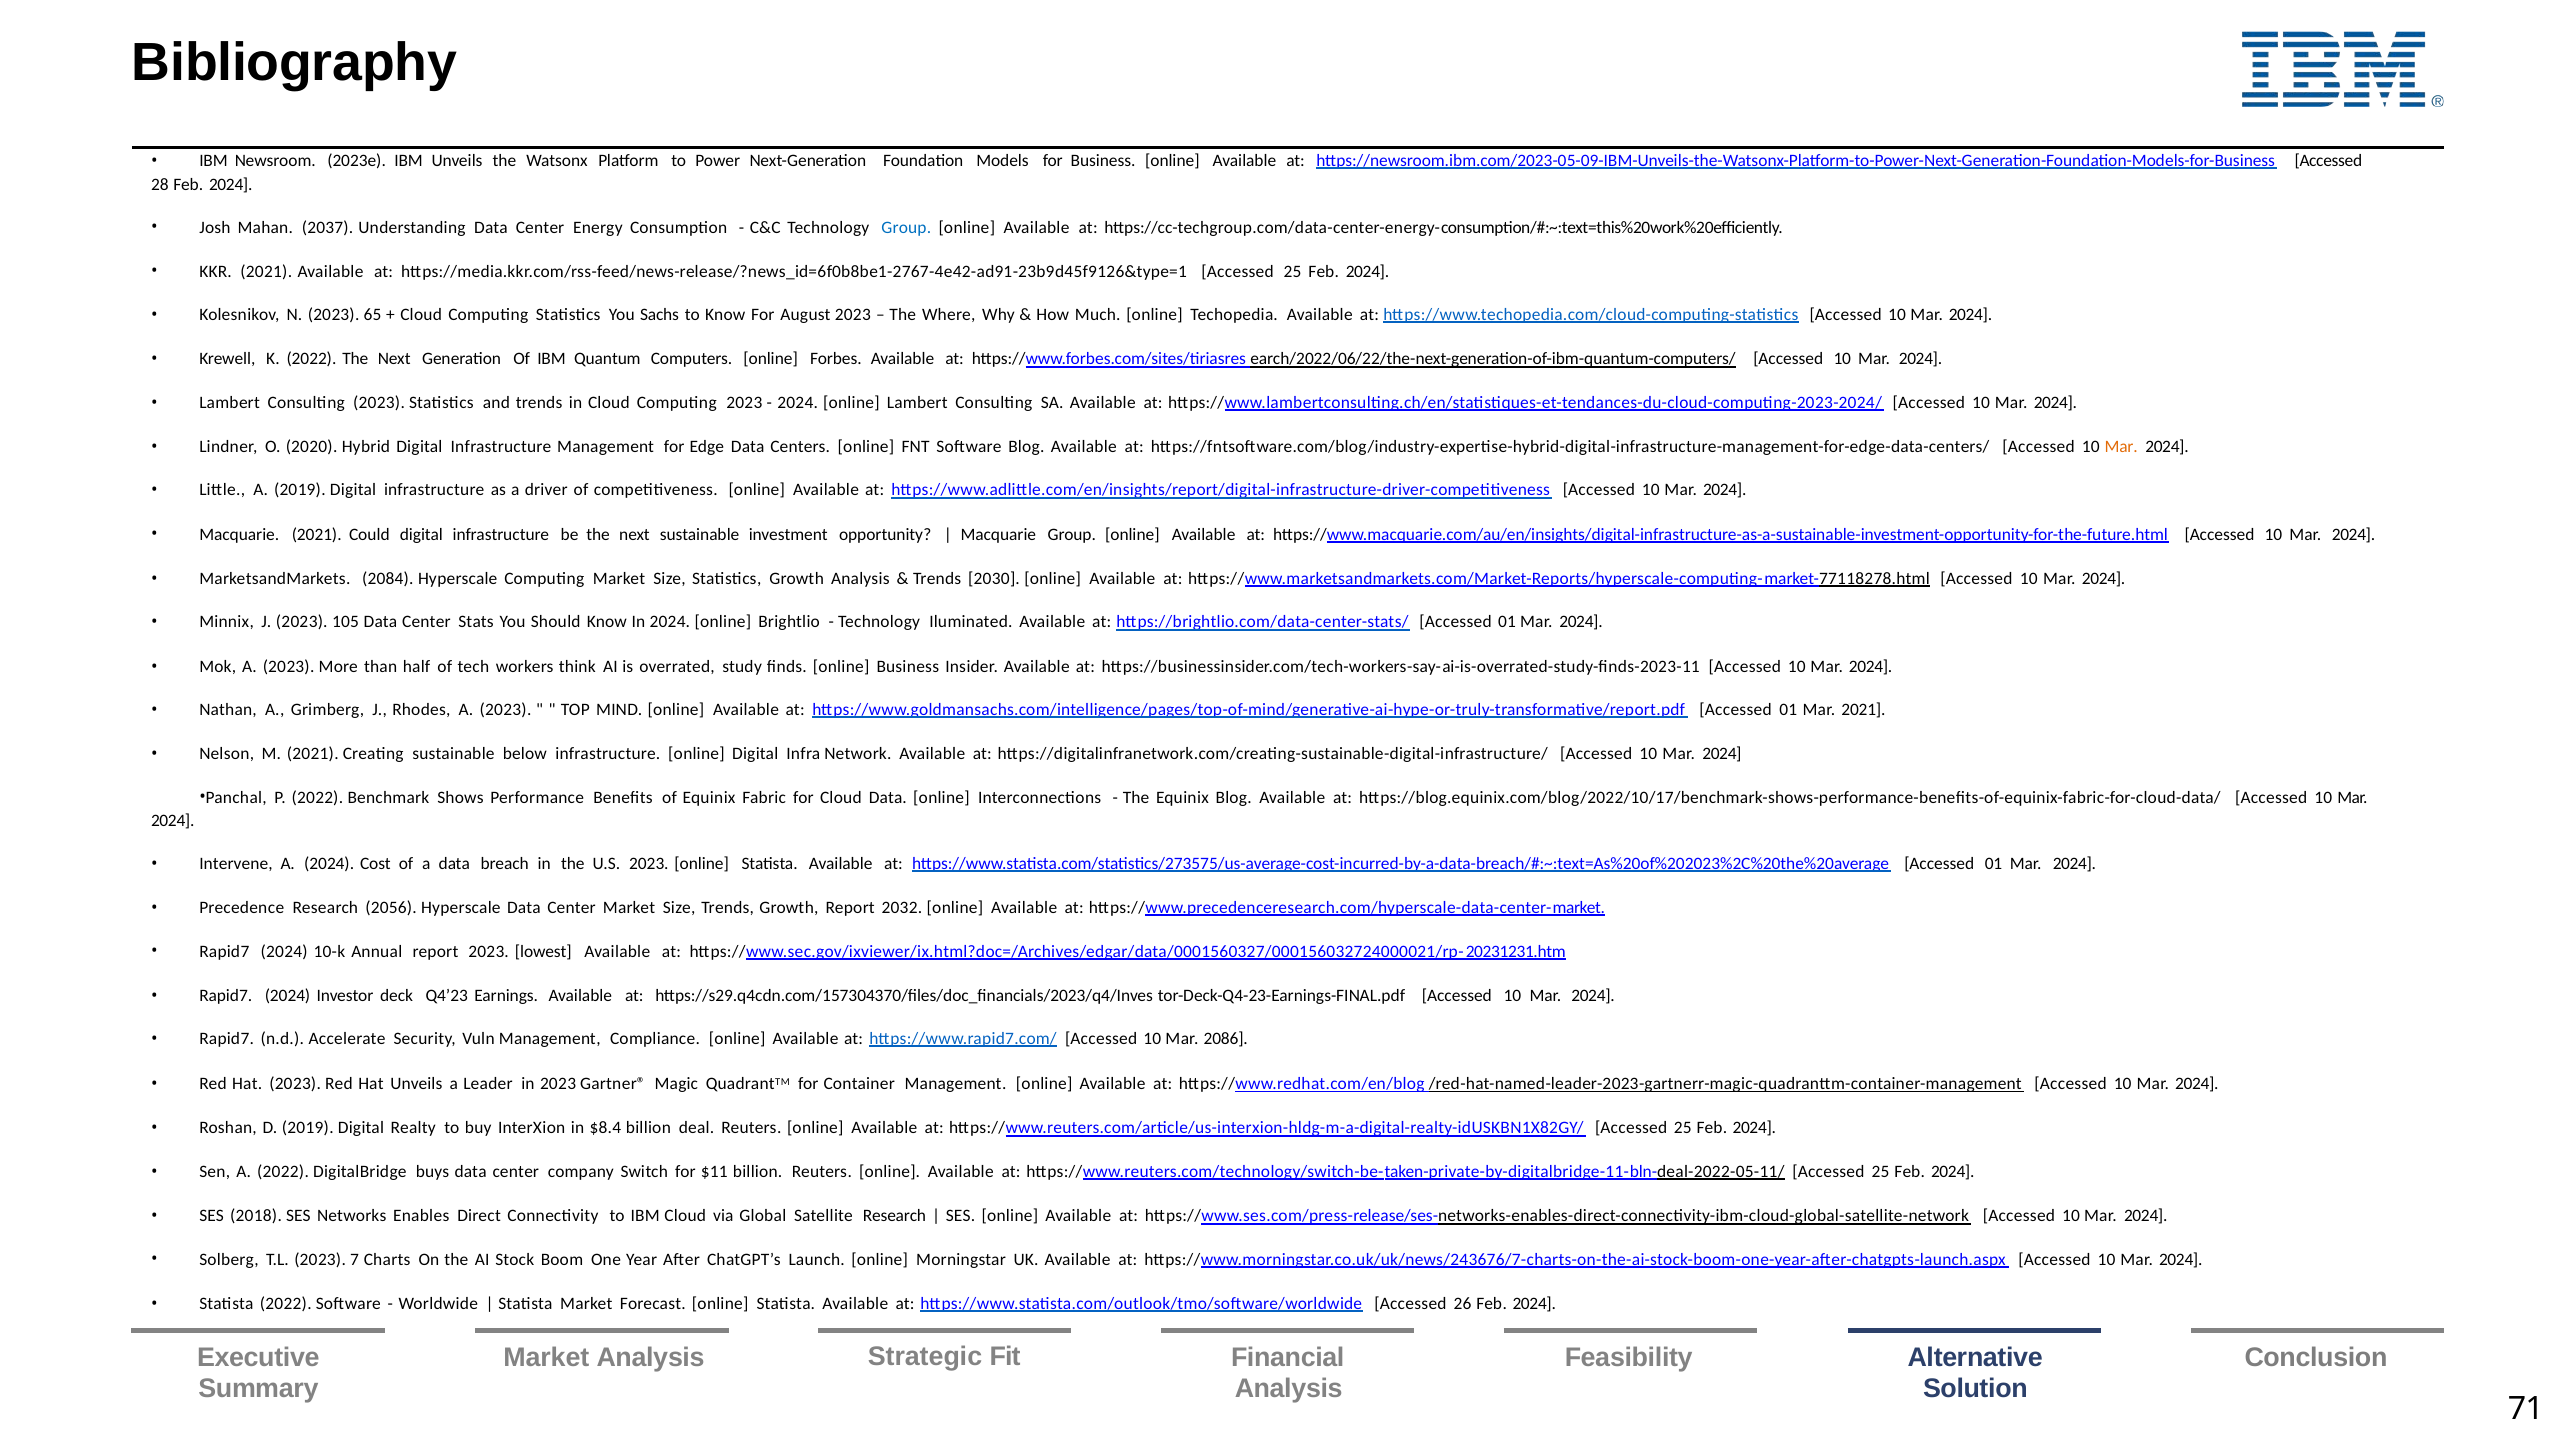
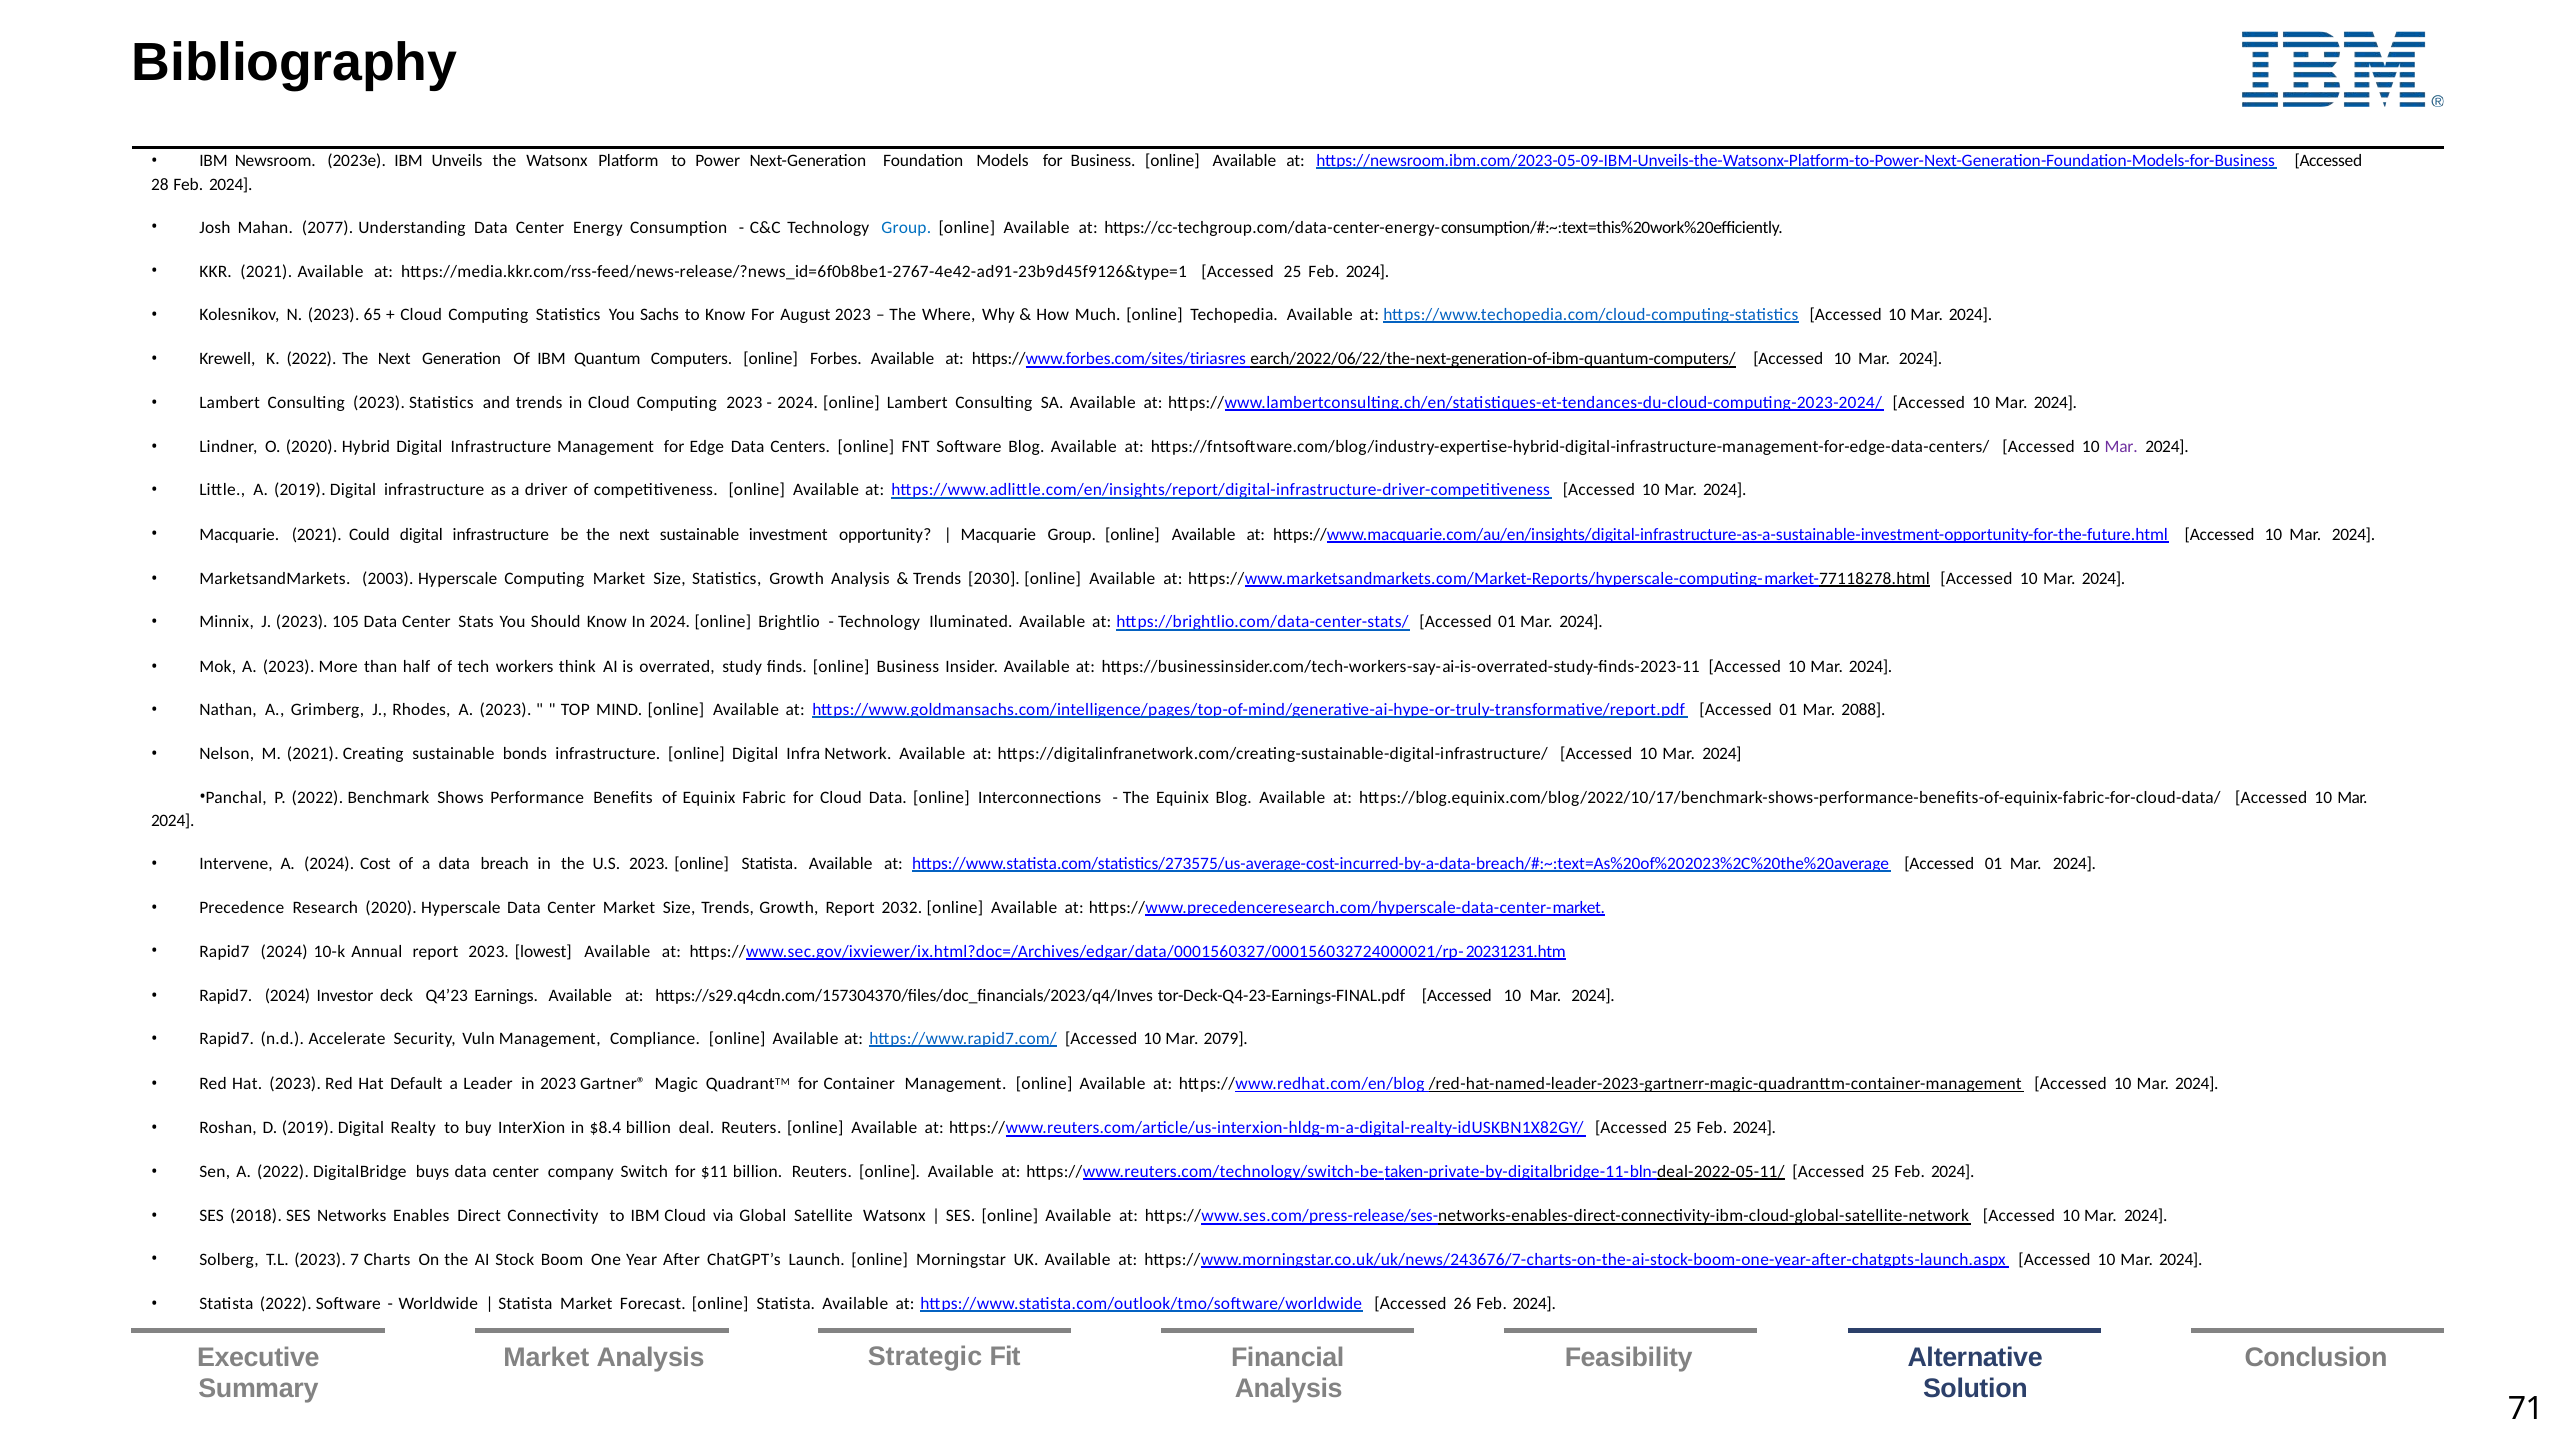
2037: 2037 -> 2077
Mar at (2121, 447) colour: orange -> purple
2084: 2084 -> 2003
Mar 2021: 2021 -> 2088
below: below -> bonds
Research 2056: 2056 -> 2020
2086: 2086 -> 2079
Hat Unveils: Unveils -> Default
Satellite Research: Research -> Watsonx
